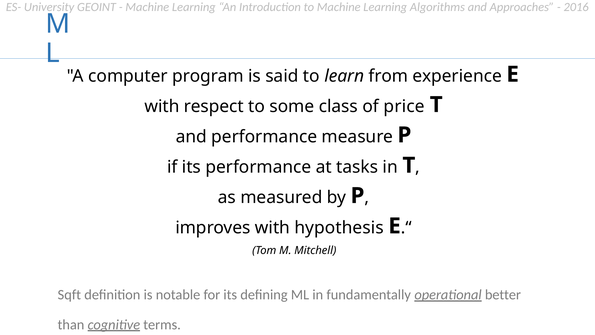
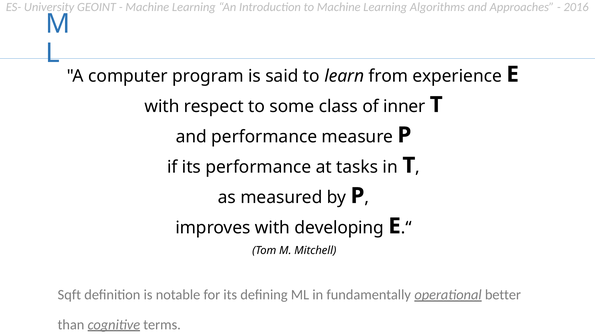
price: price -> inner
hypothesis: hypothesis -> developing
